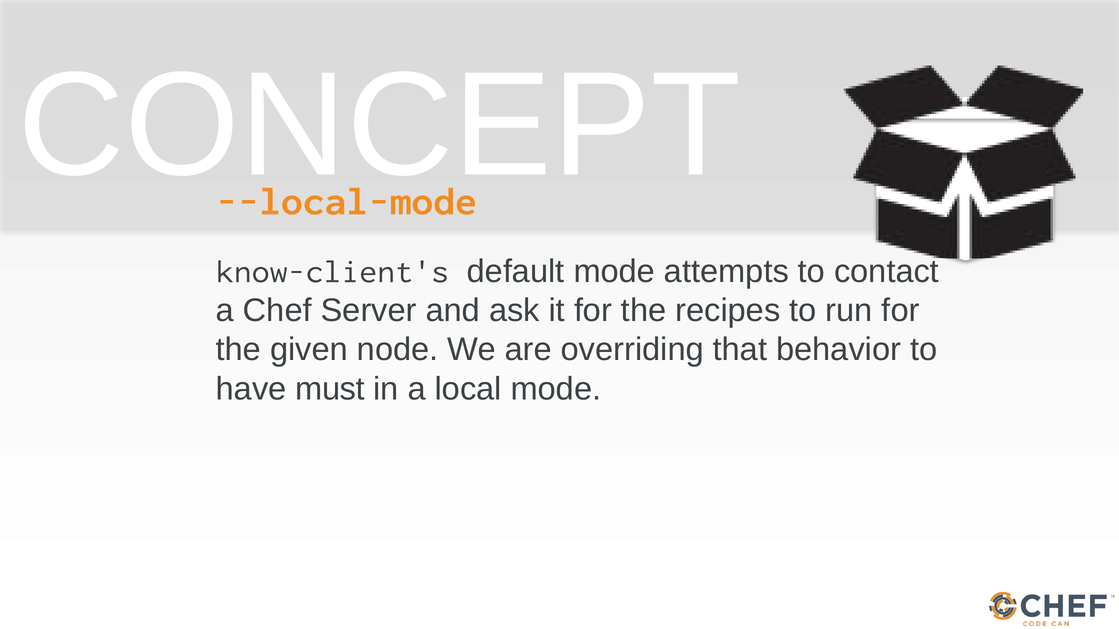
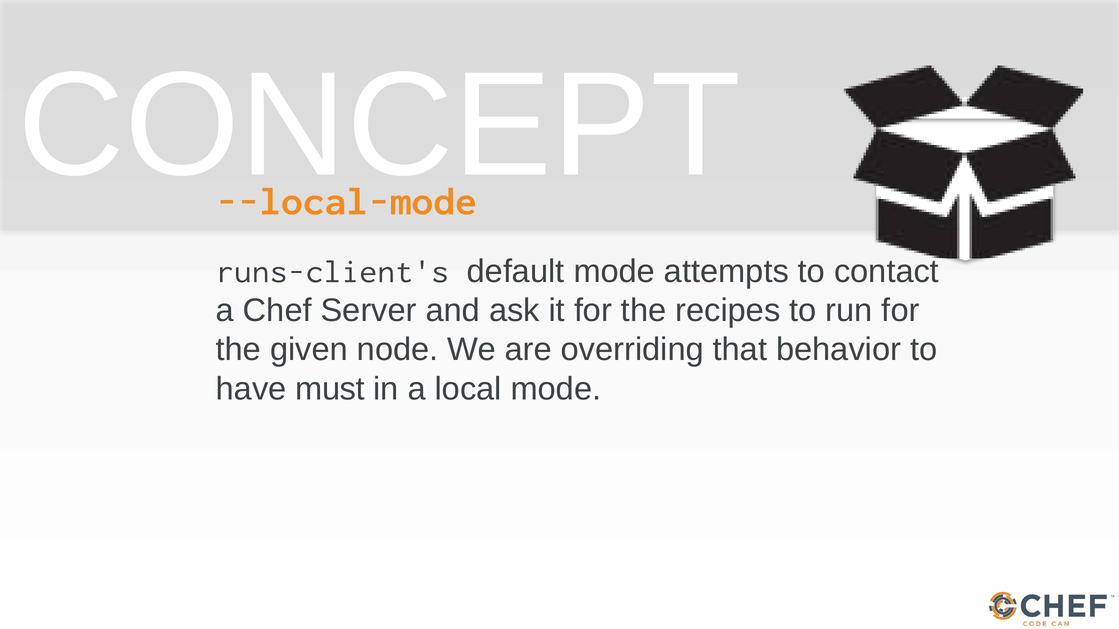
know-client's: know-client's -> runs-client's
